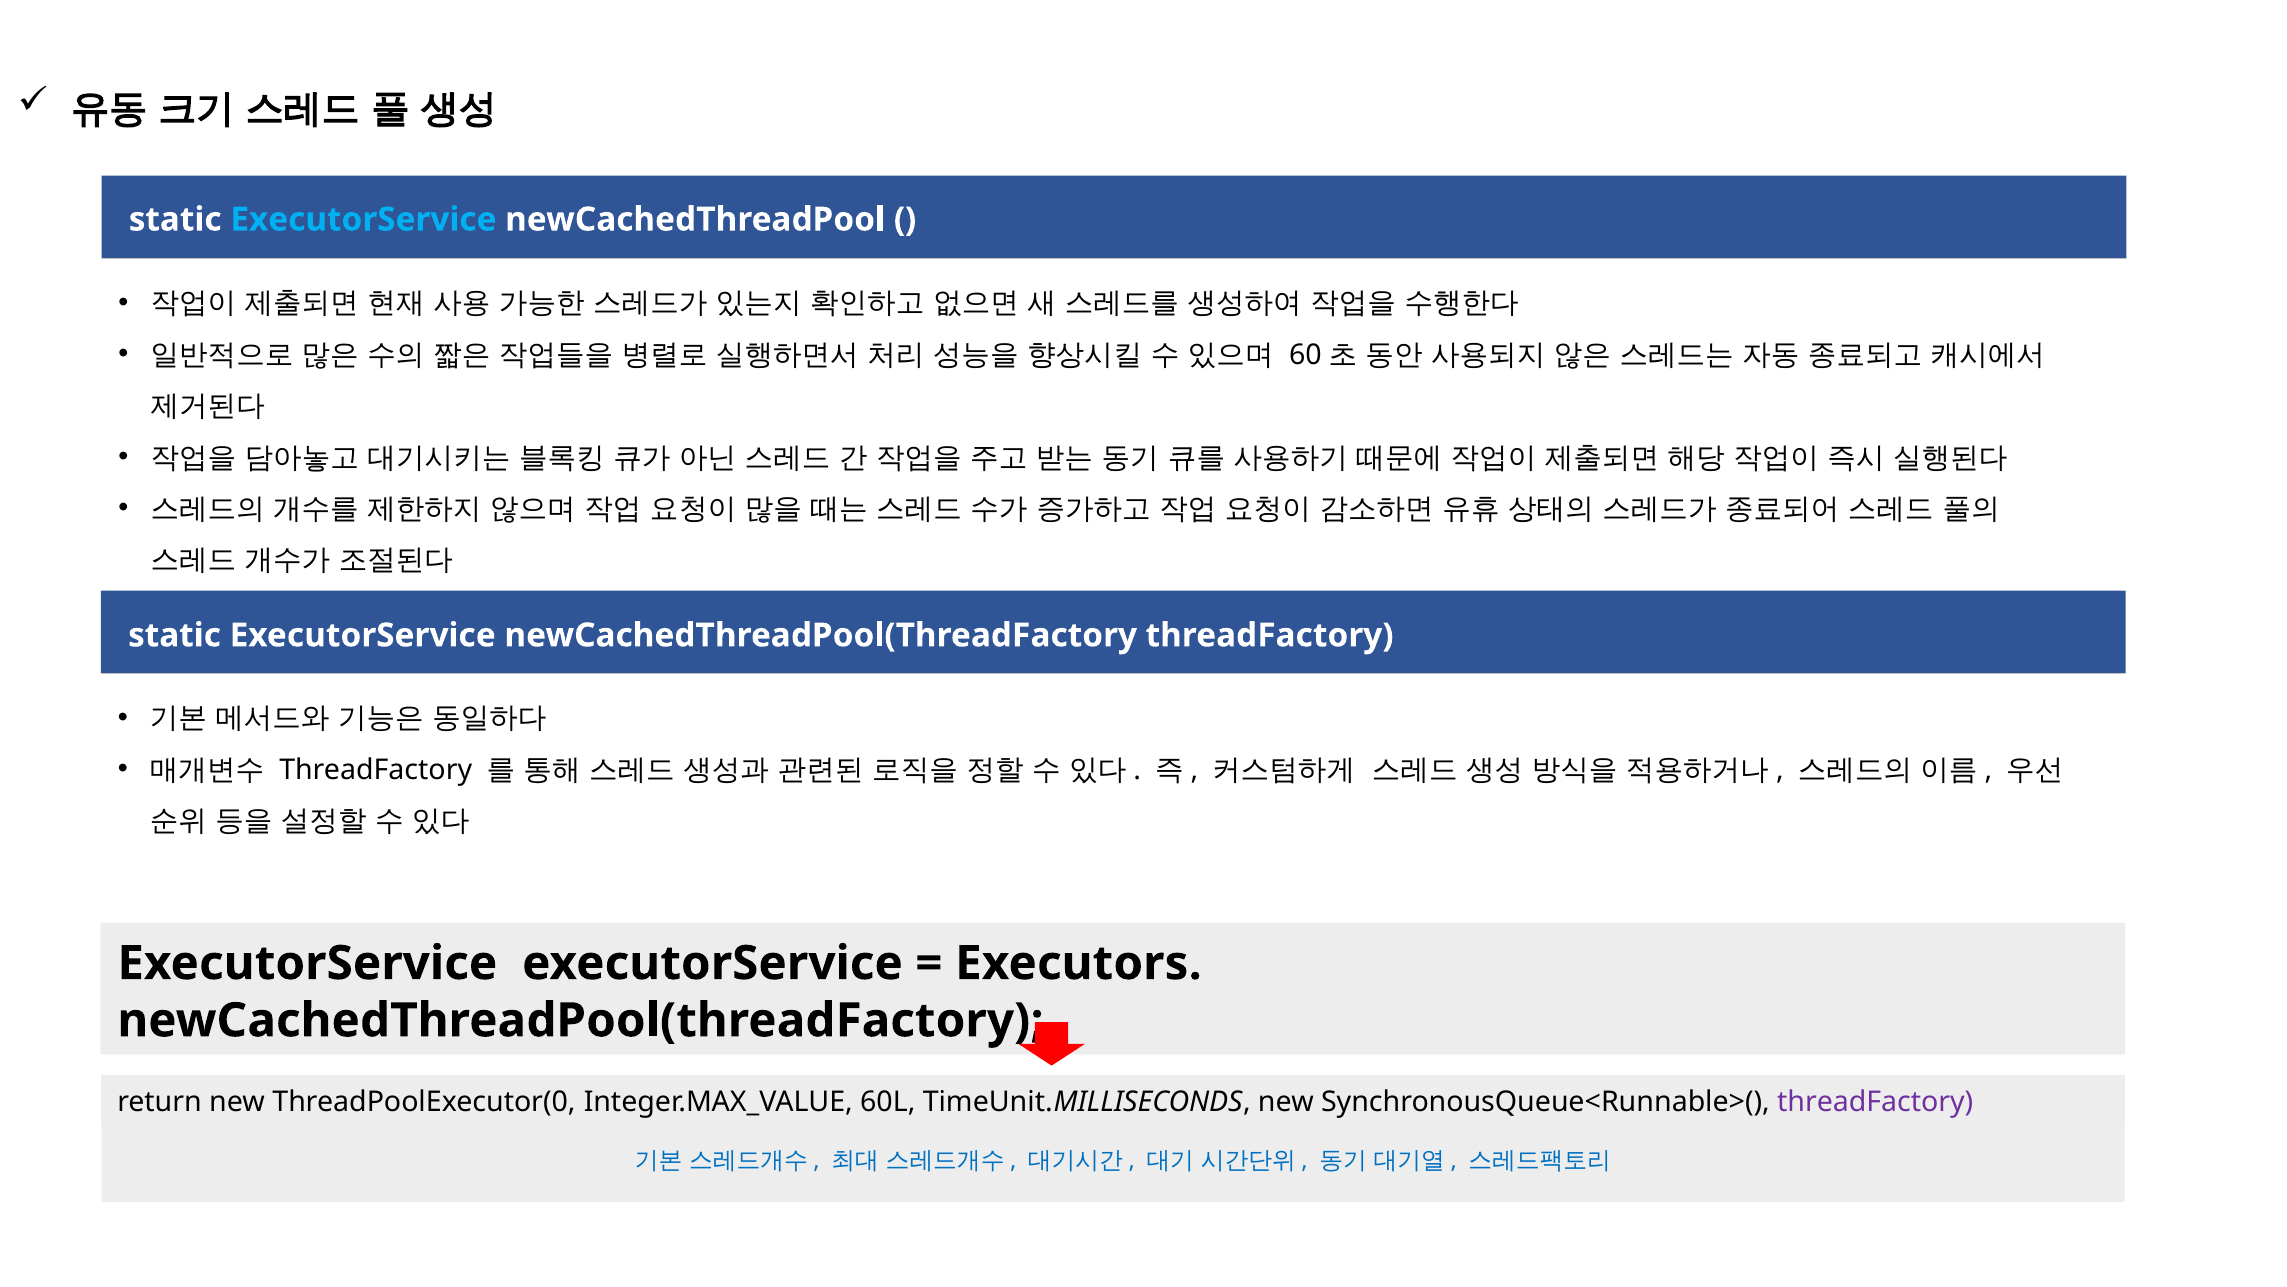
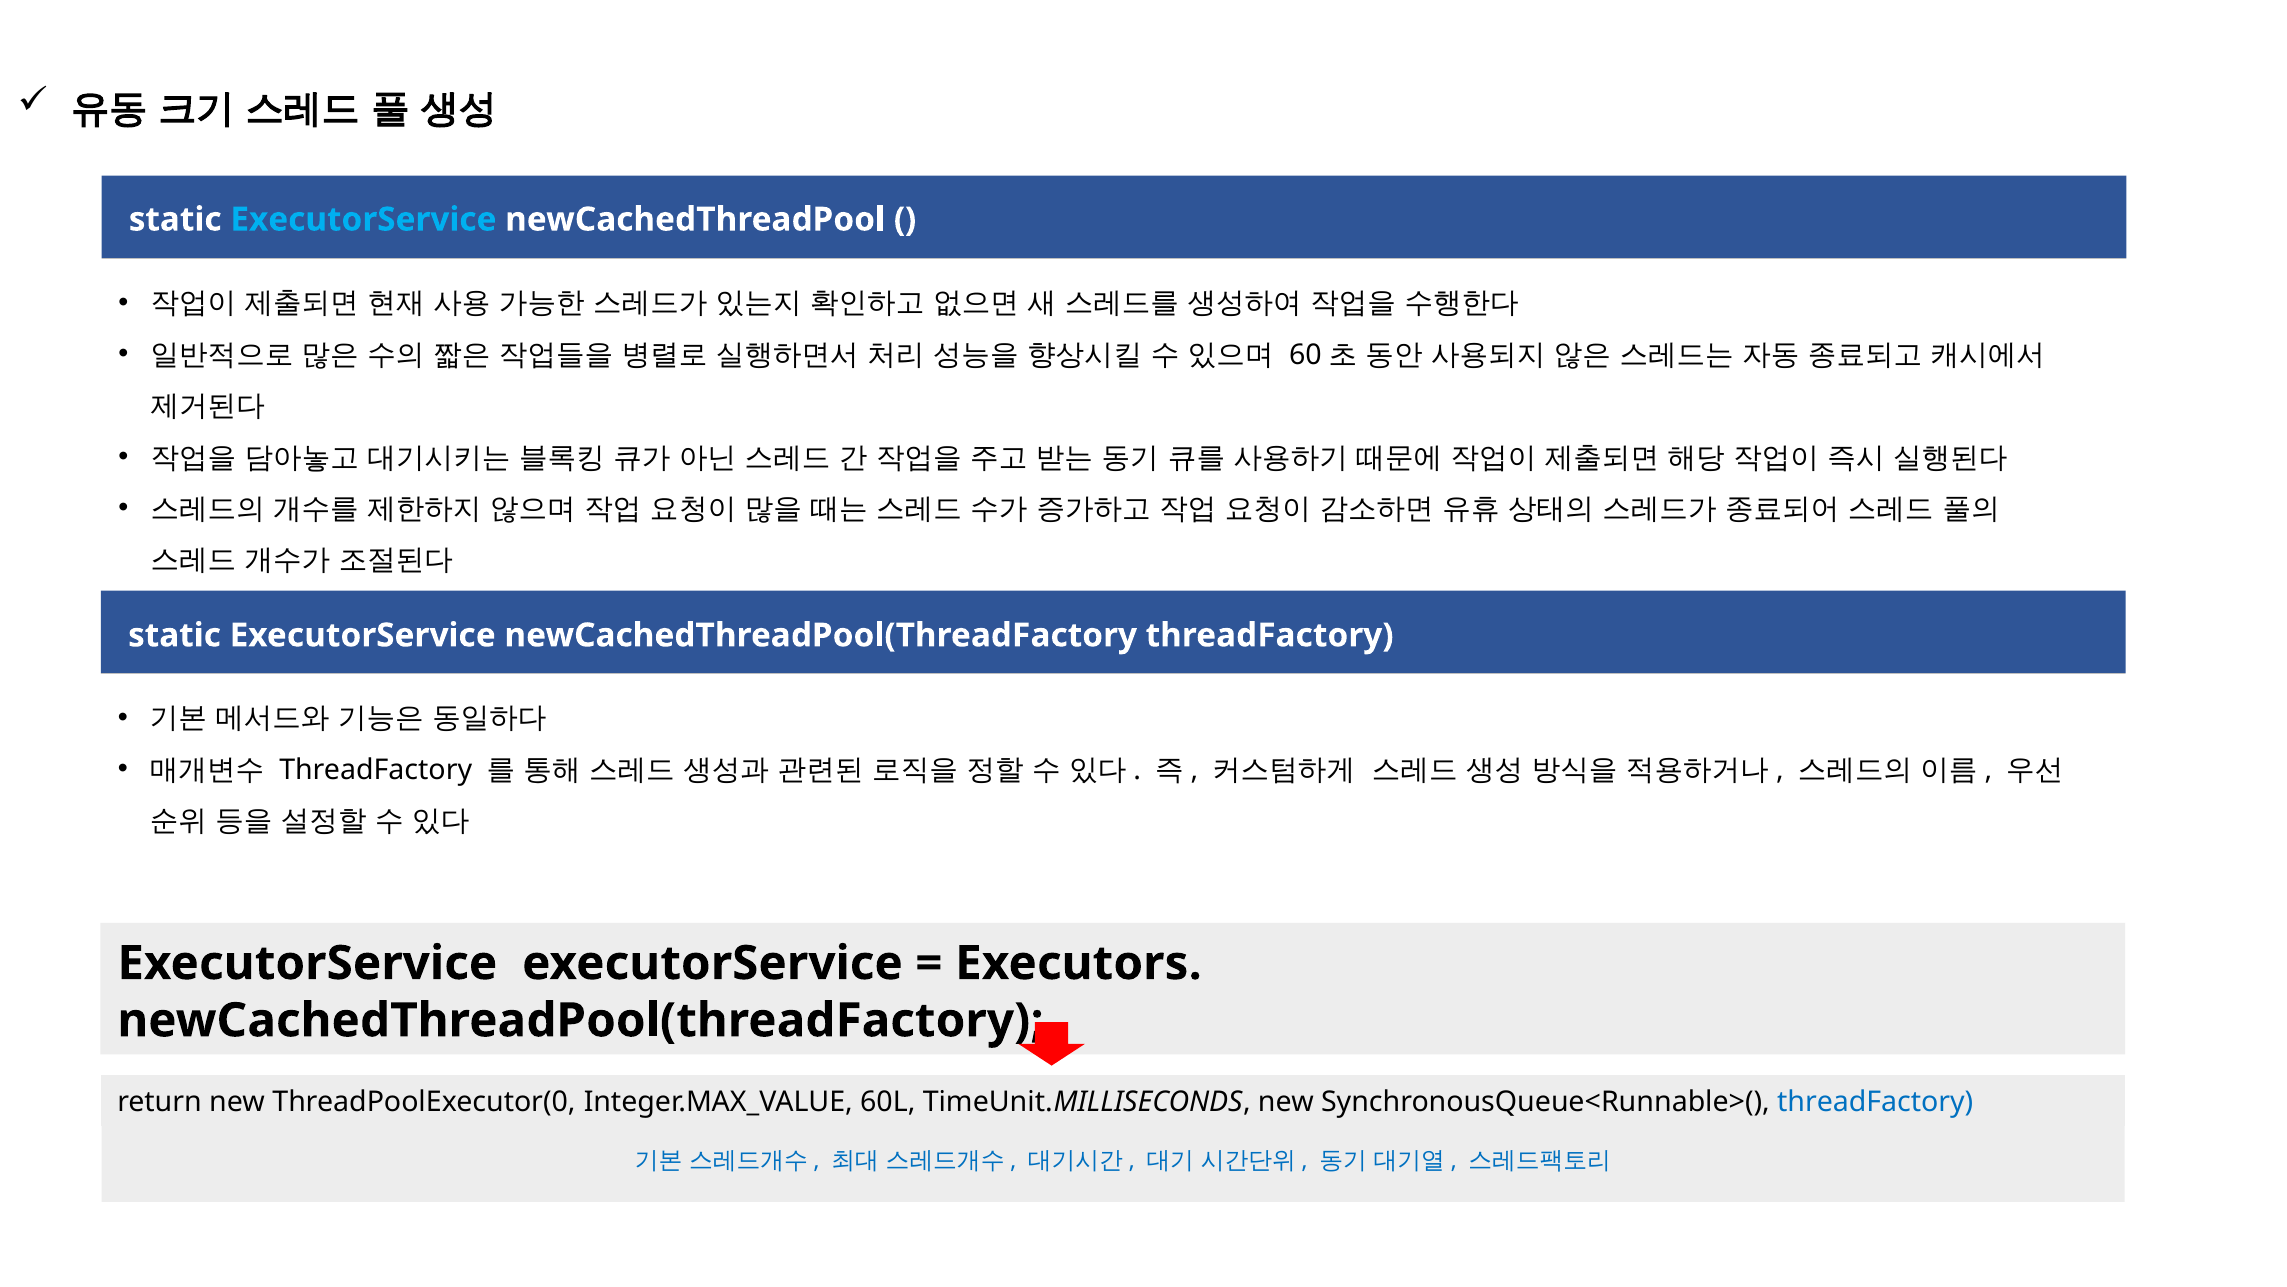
threadFactory at (1875, 1102) colour: purple -> blue
